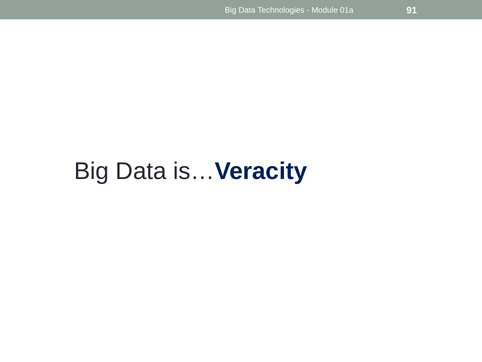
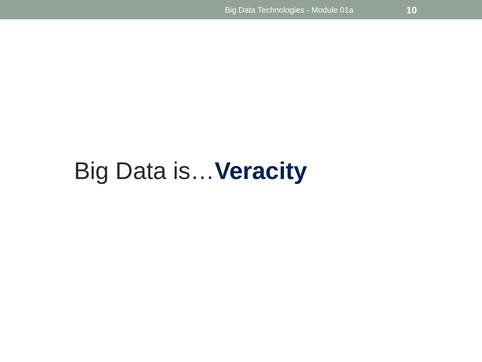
91: 91 -> 10
